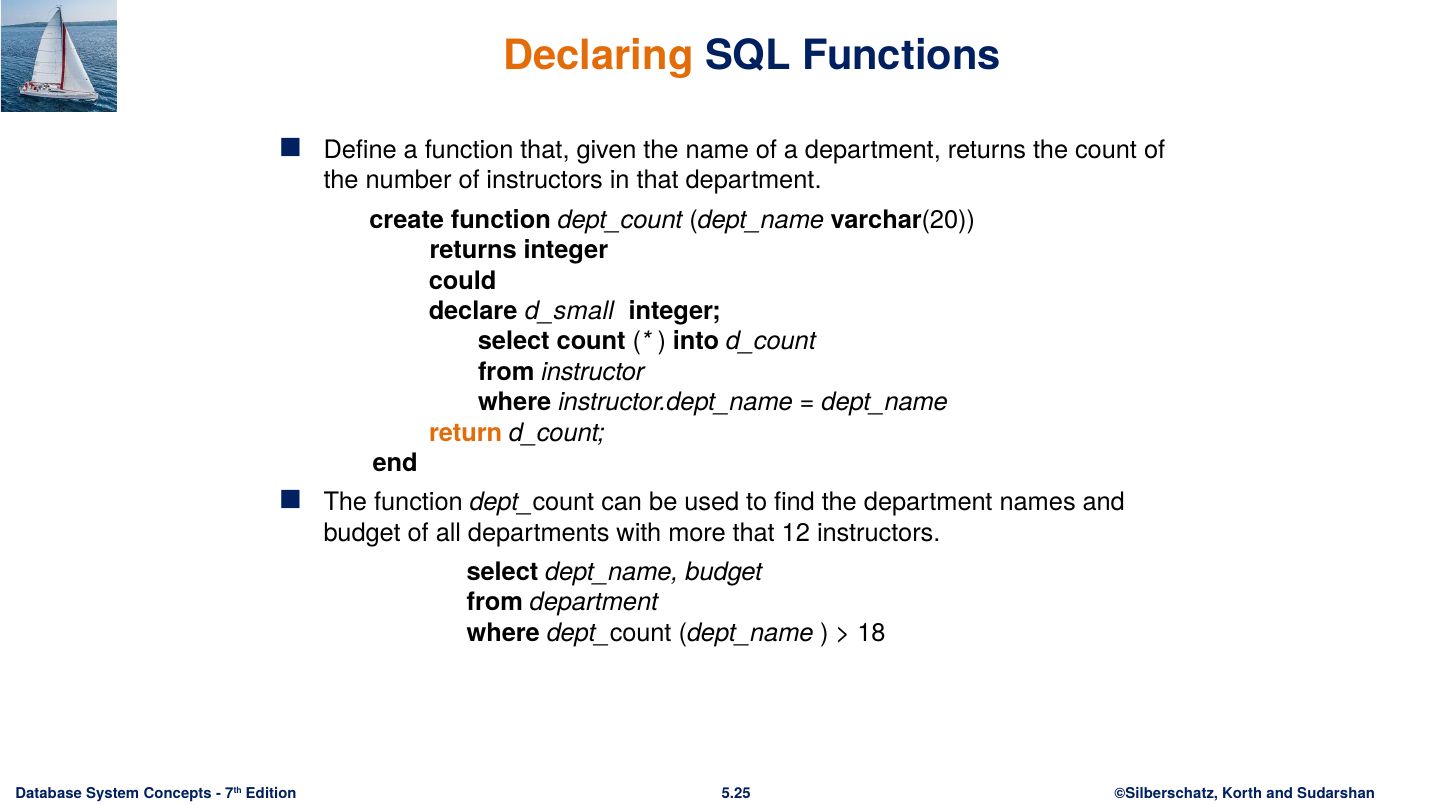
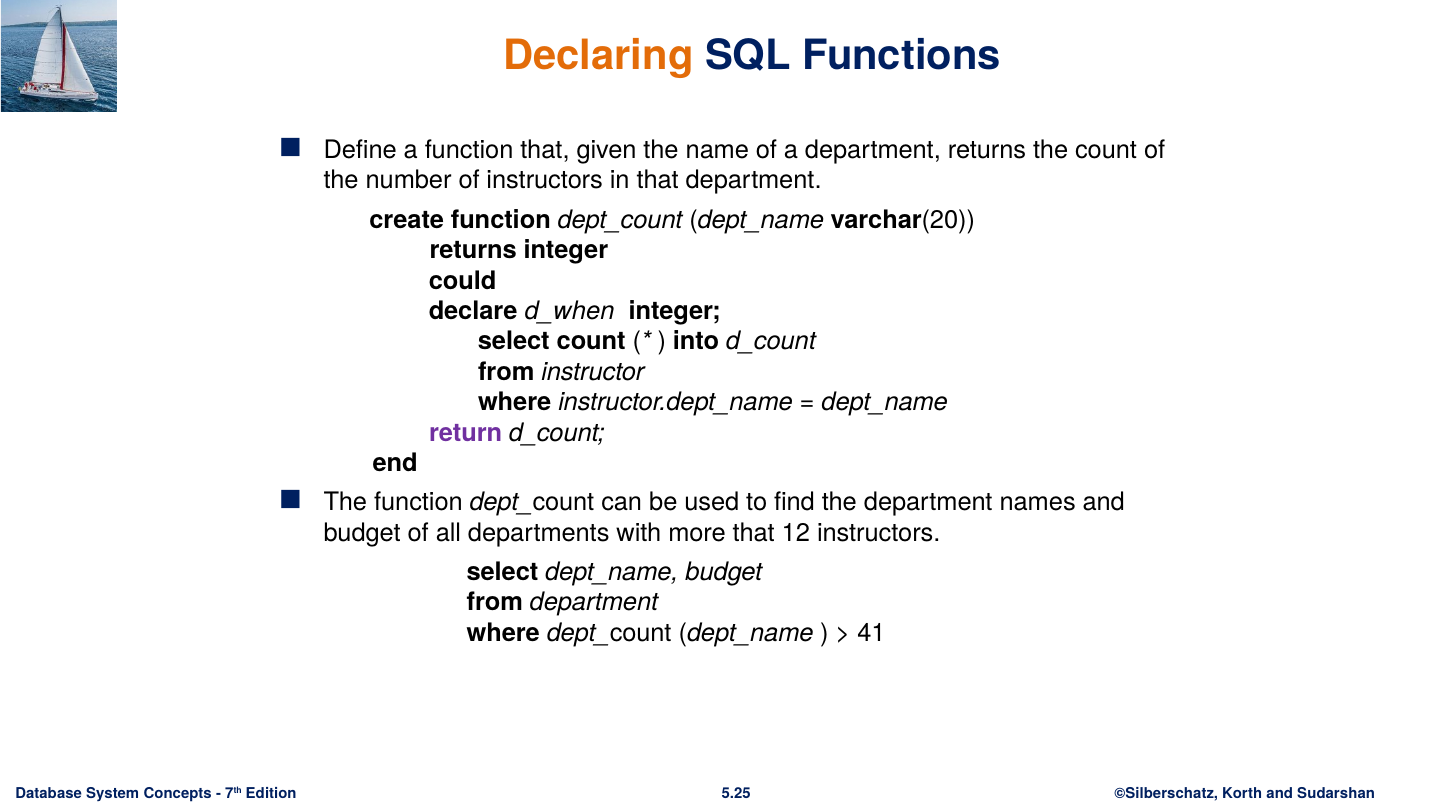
d_small: d_small -> d_when
return colour: orange -> purple
18: 18 -> 41
